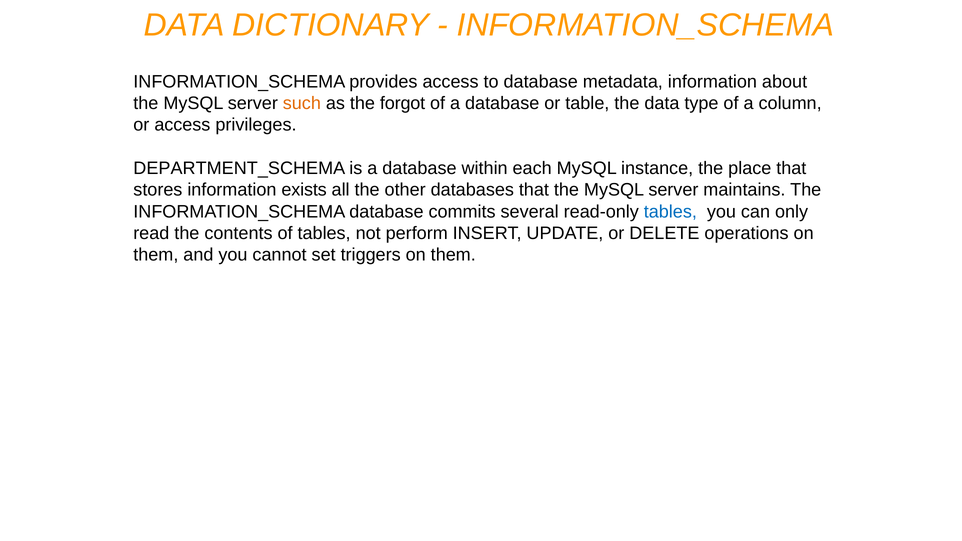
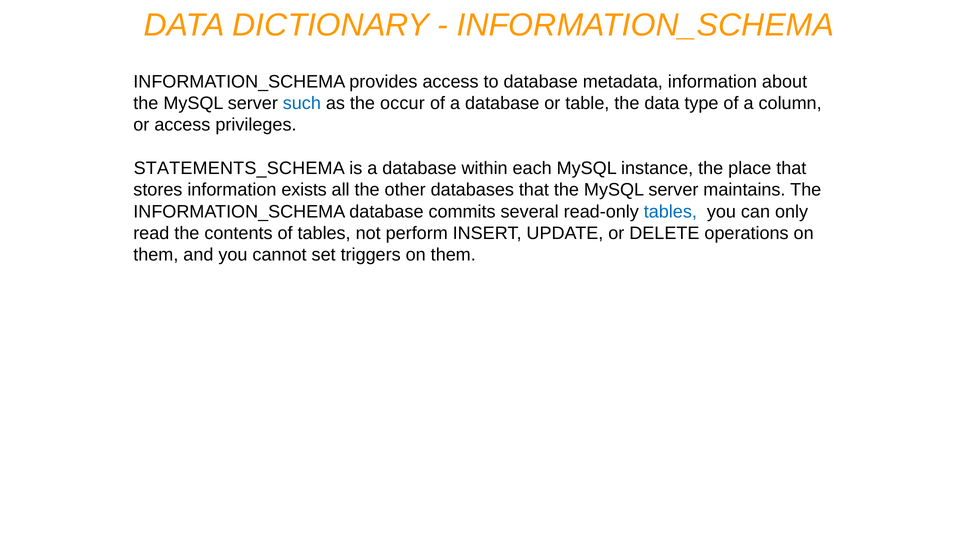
such colour: orange -> blue
forgot: forgot -> occur
DEPARTMENT_SCHEMA: DEPARTMENT_SCHEMA -> STATEMENTS_SCHEMA
